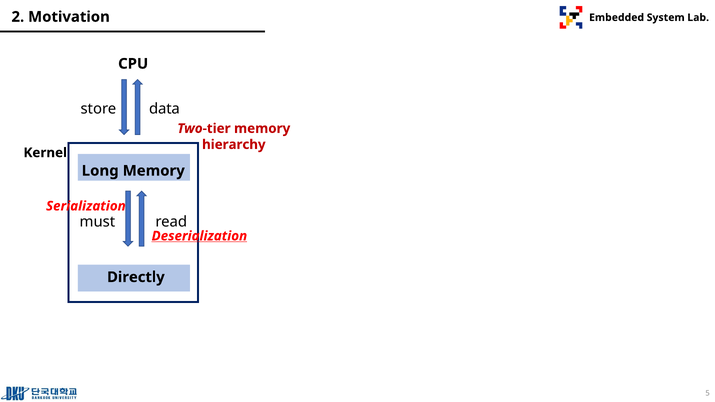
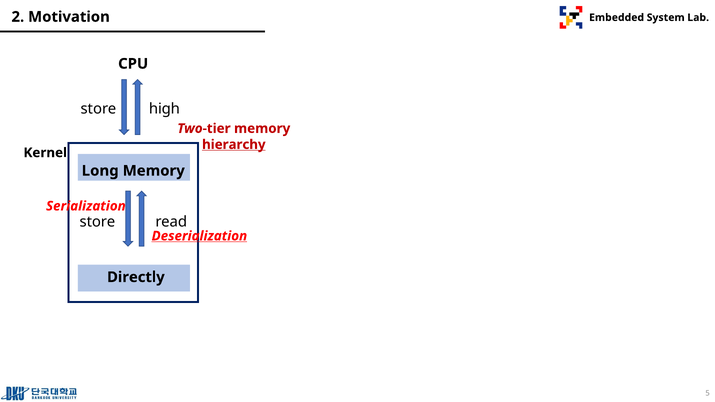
data: data -> high
hierarchy underline: none -> present
must at (97, 222): must -> store
